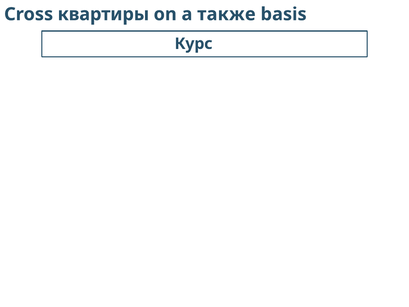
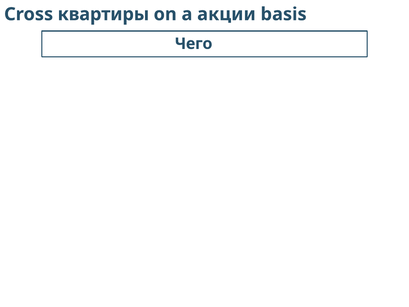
также: также -> акции
Курс: Курс -> Чего
